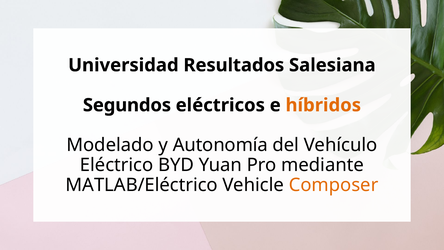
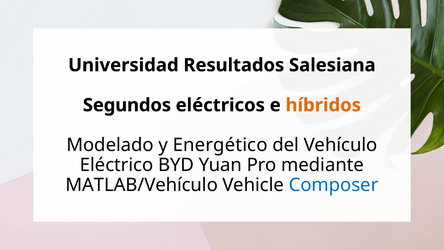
Autonomía: Autonomía -> Energético
MATLAB/Eléctrico: MATLAB/Eléctrico -> MATLAB/Vehículo
Composer colour: orange -> blue
